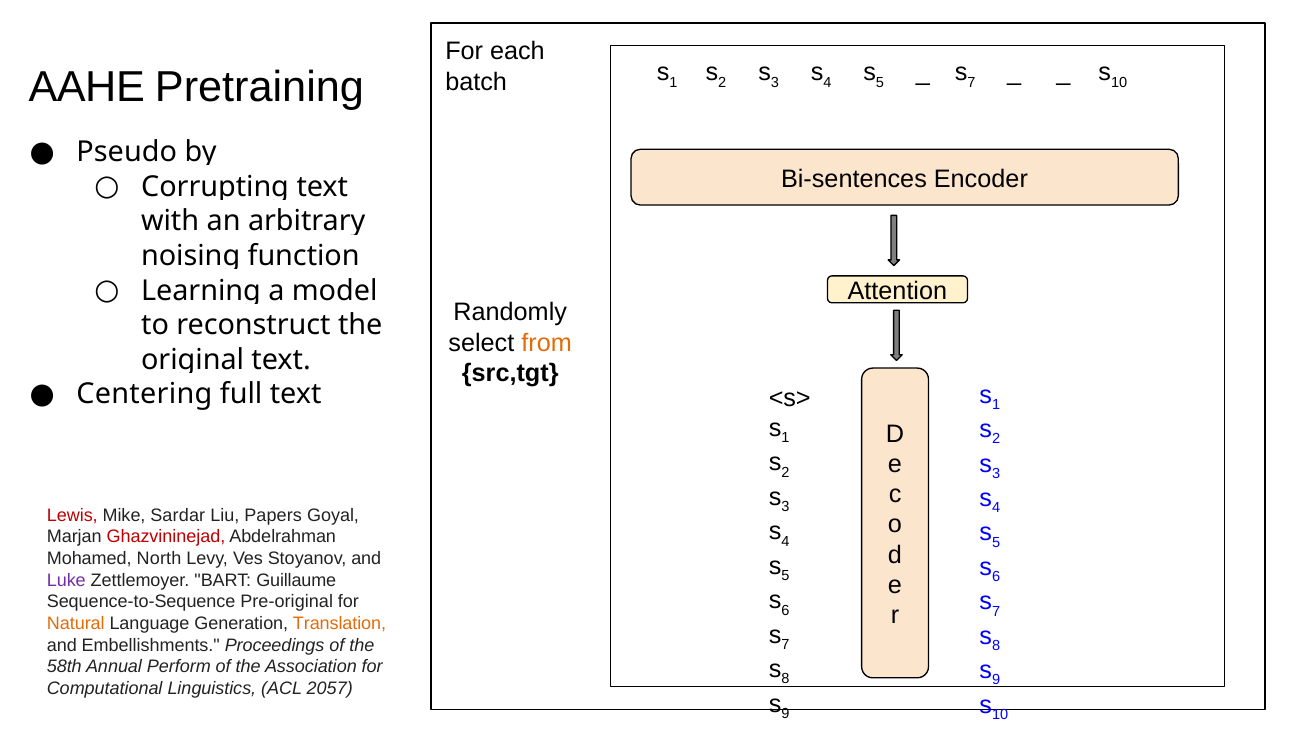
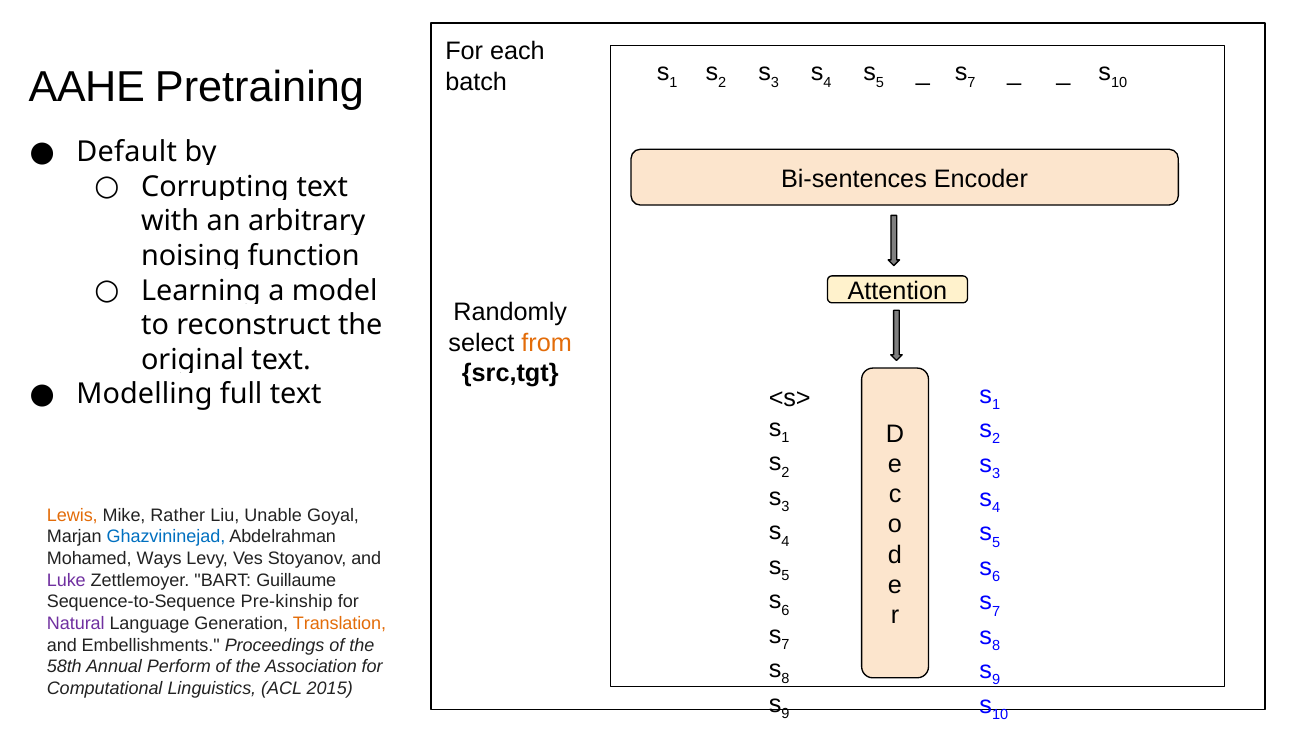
Pseudo: Pseudo -> Default
Centering: Centering -> Modelling
Lewis colour: red -> orange
Sardar: Sardar -> Rather
Papers: Papers -> Unable
Ghazvininejad colour: red -> blue
North: North -> Ways
Pre-original: Pre-original -> Pre-kinship
Natural colour: orange -> purple
2057: 2057 -> 2015
